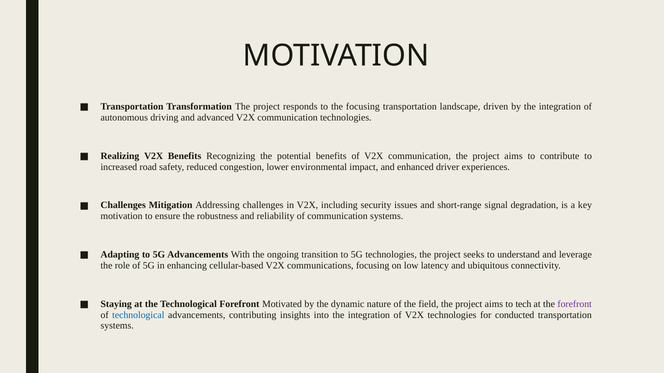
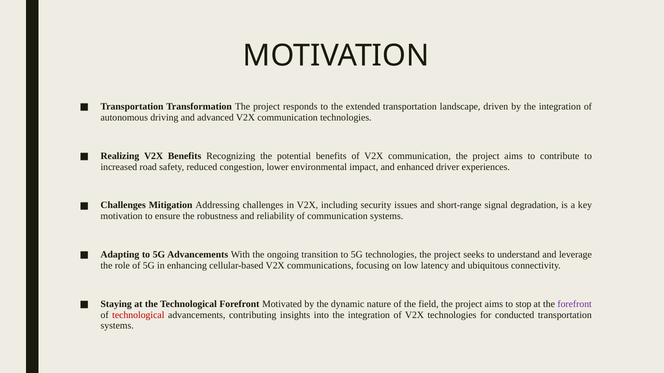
the focusing: focusing -> extended
tech: tech -> stop
technological at (138, 315) colour: blue -> red
